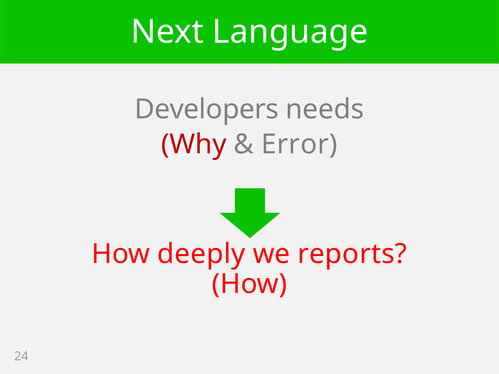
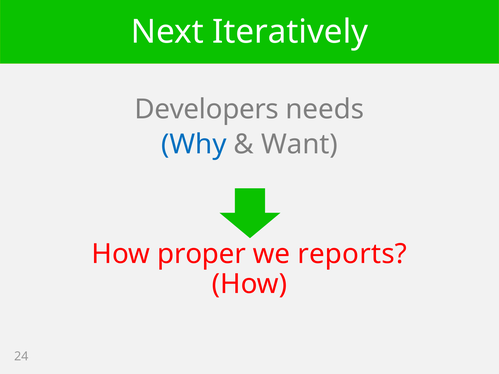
Language: Language -> Iteratively
Why colour: red -> blue
Error: Error -> Want
deeply: deeply -> proper
